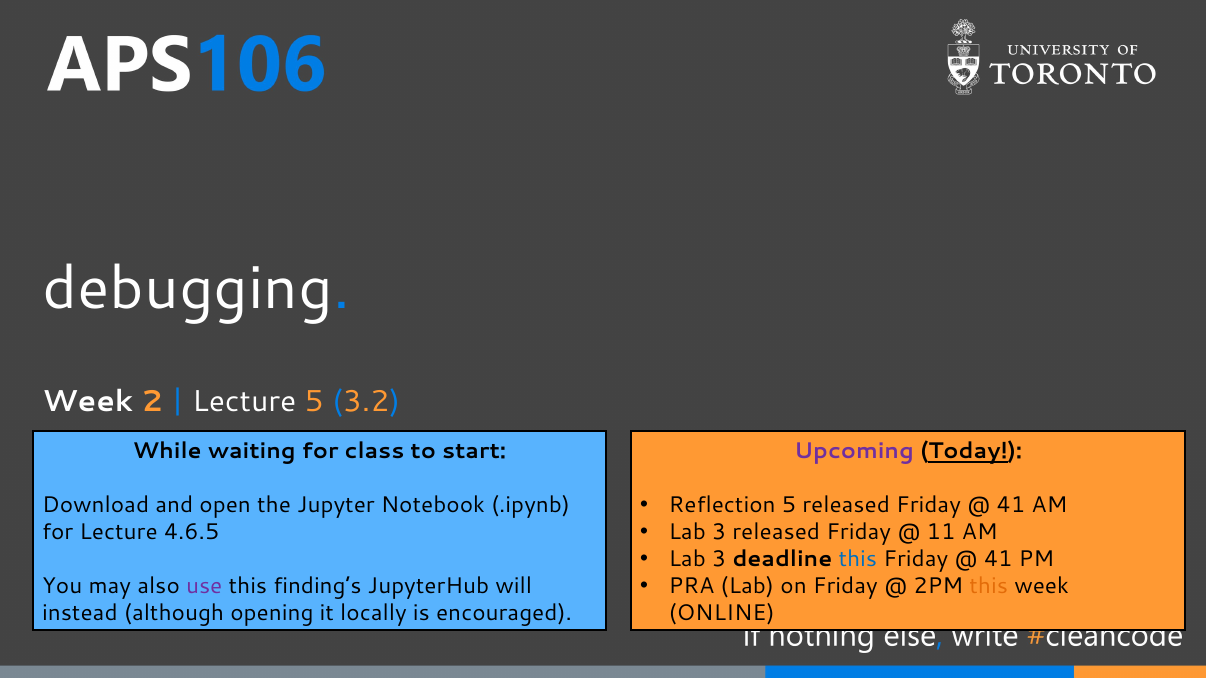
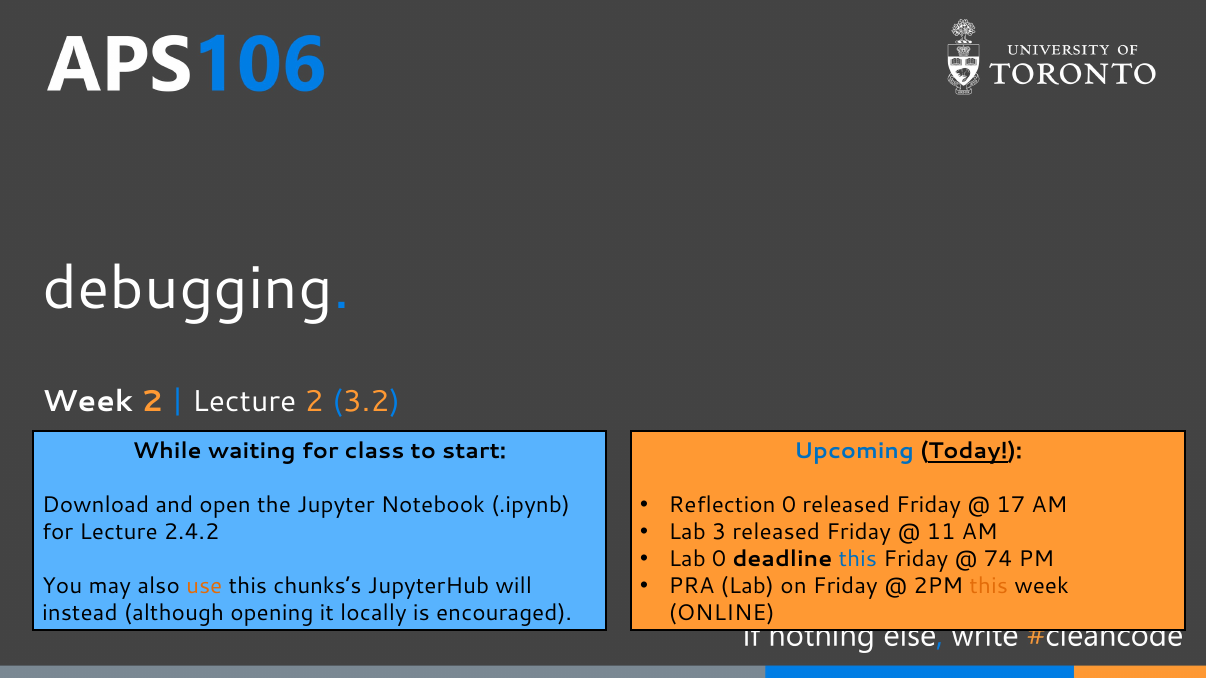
Lecture 5: 5 -> 2
Upcoming colour: purple -> blue
Reflection 5: 5 -> 0
41 at (1011, 505): 41 -> 17
4.6.5: 4.6.5 -> 2.4.2
3 at (719, 560): 3 -> 0
41 at (998, 560): 41 -> 74
use colour: purple -> orange
finding’s: finding’s -> chunks’s
